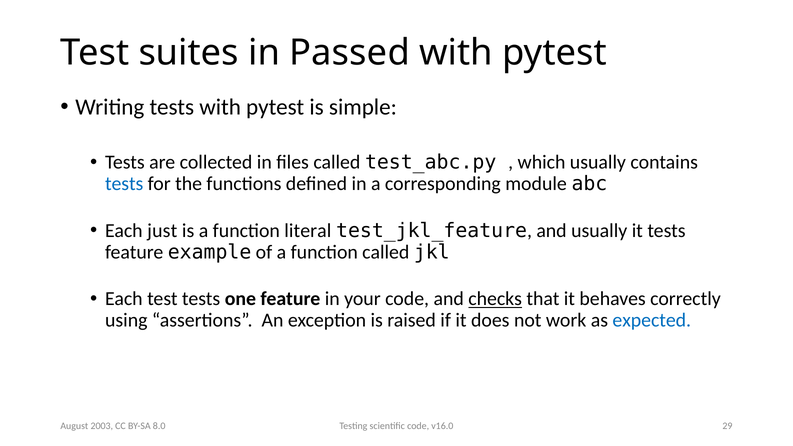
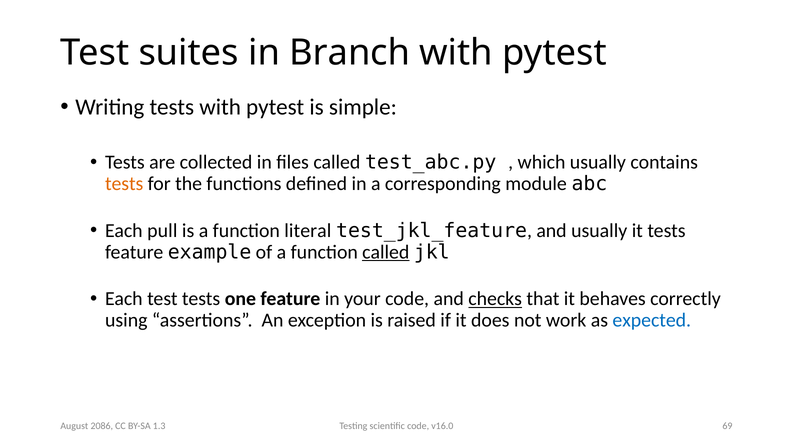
Passed: Passed -> Branch
tests at (124, 184) colour: blue -> orange
just: just -> pull
called at (386, 252) underline: none -> present
29: 29 -> 69
2003: 2003 -> 2086
8.0: 8.0 -> 1.3
